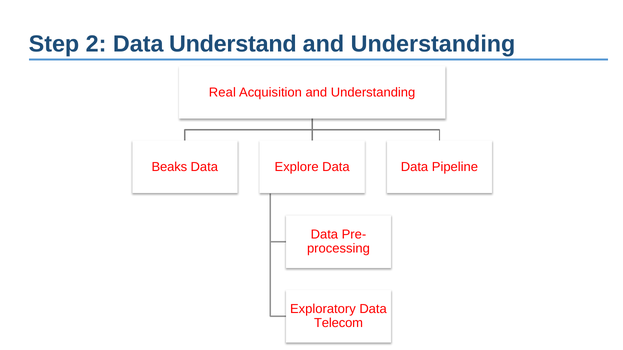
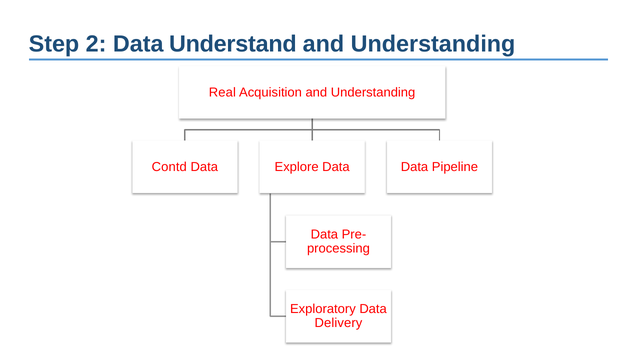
Beaks: Beaks -> Contd
Telecom: Telecom -> Delivery
